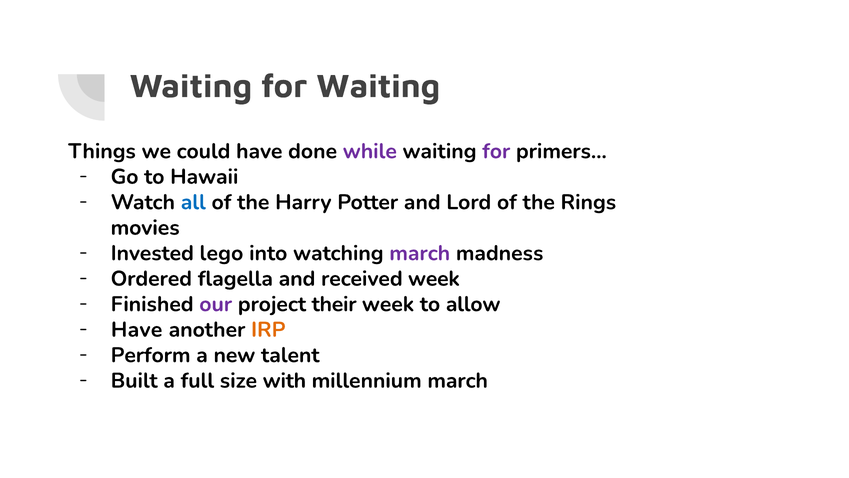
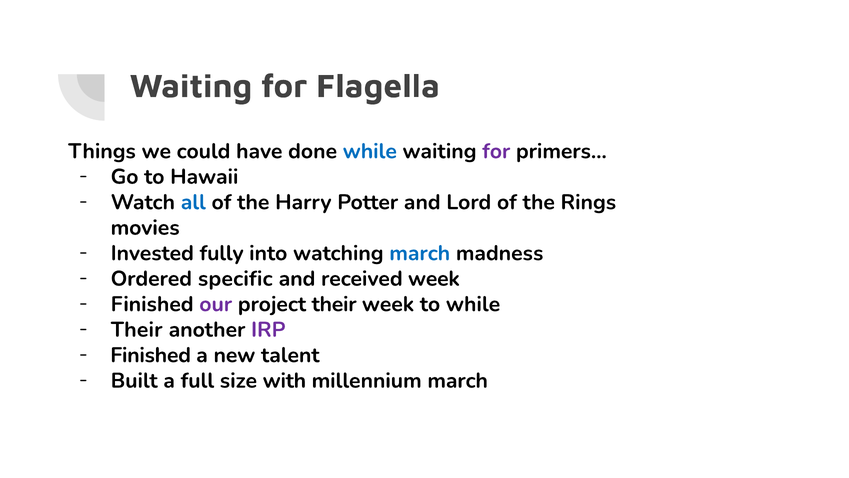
for Waiting: Waiting -> Flagella
while at (370, 151) colour: purple -> blue
lego: lego -> fully
march at (420, 253) colour: purple -> blue
flagella: flagella -> specific
to allow: allow -> while
Have at (137, 329): Have -> Their
IRP colour: orange -> purple
Perform at (151, 355): Perform -> Finished
